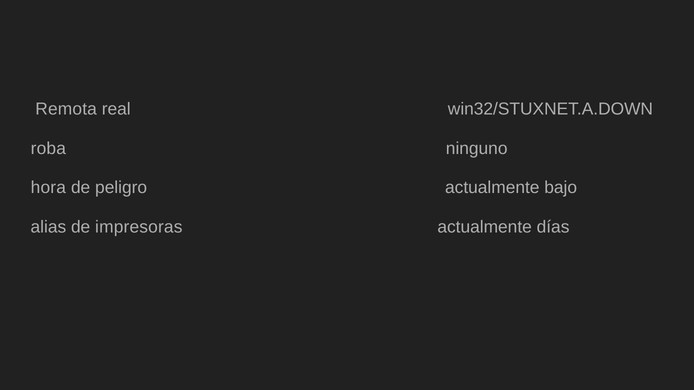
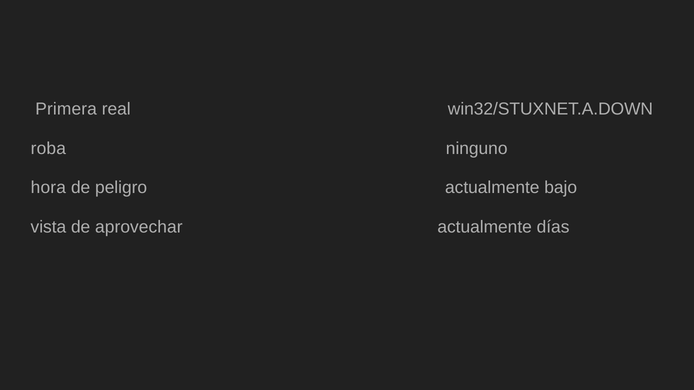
Remota: Remota -> Primera
alias: alias -> vista
impresoras: impresoras -> aprovechar
